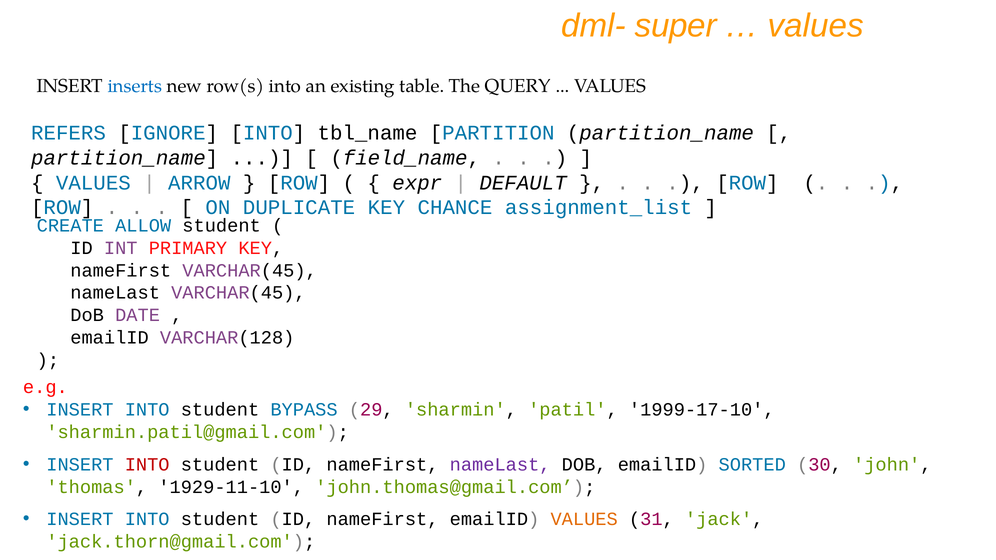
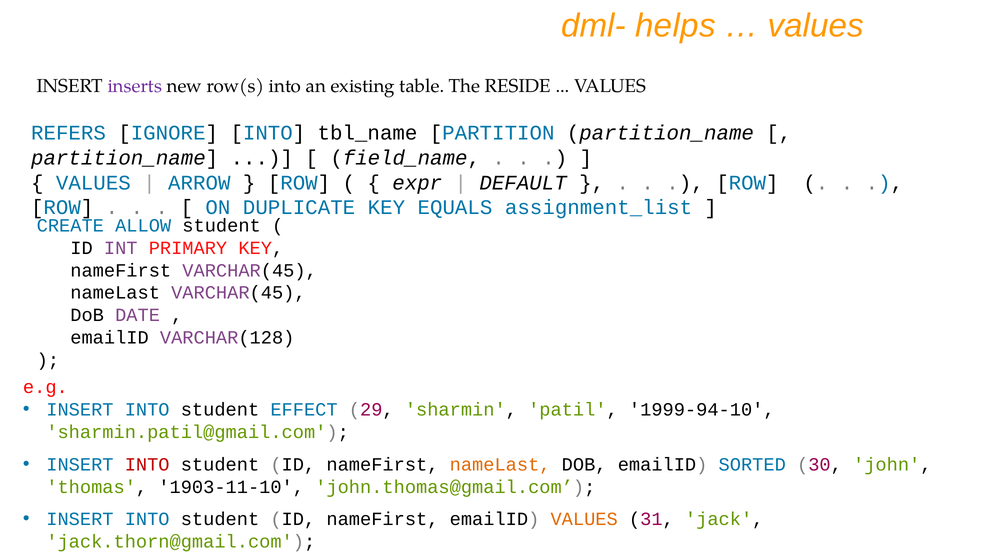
super: super -> helps
inserts colour: blue -> purple
QUERY: QUERY -> RESIDE
CHANCE: CHANCE -> EQUALS
BYPASS: BYPASS -> EFFECT
1999-17-10: 1999-17-10 -> 1999-94-10
nameLast at (500, 465) colour: purple -> orange
1929-11-10: 1929-11-10 -> 1903-11-10
